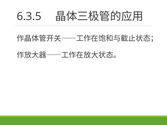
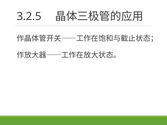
6.3.5: 6.3.5 -> 3.2.5
